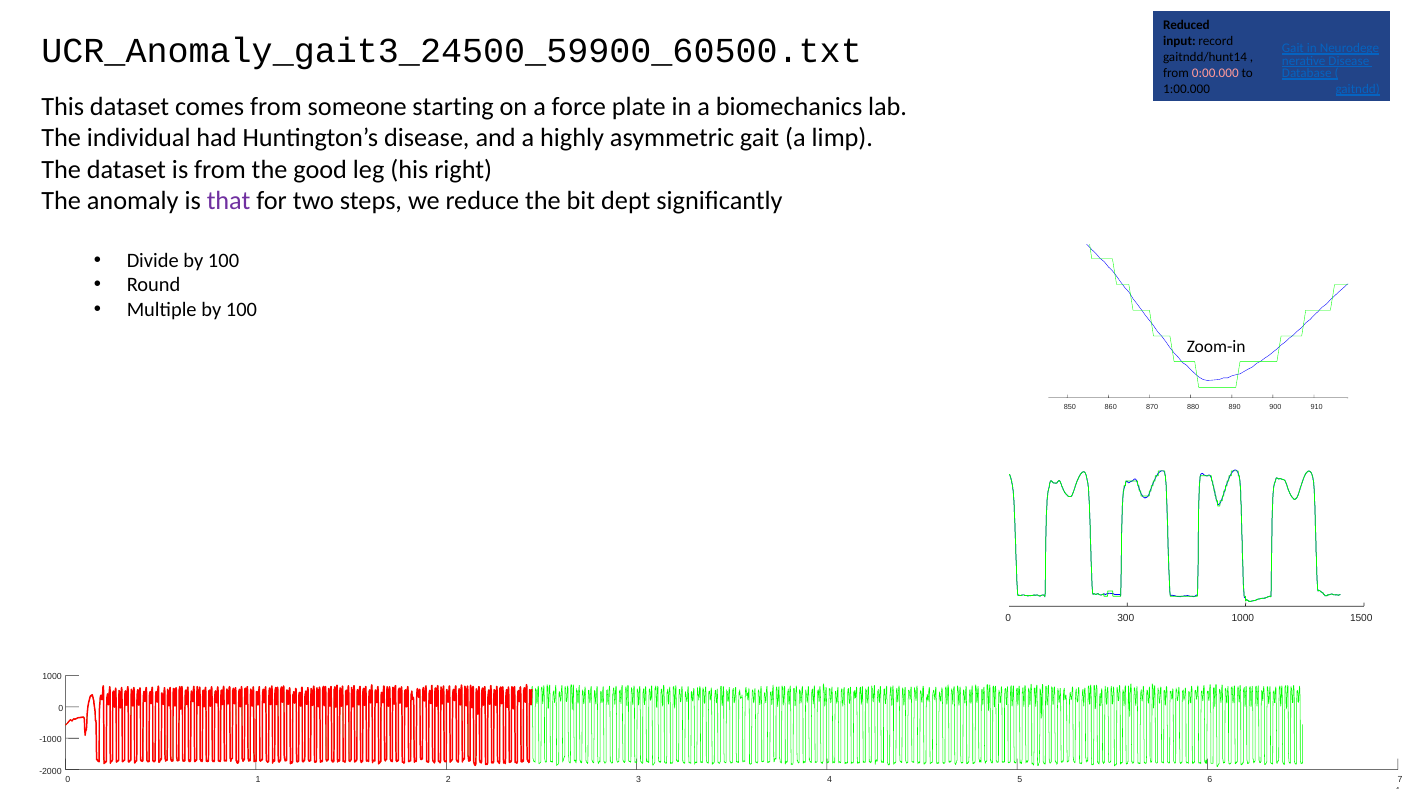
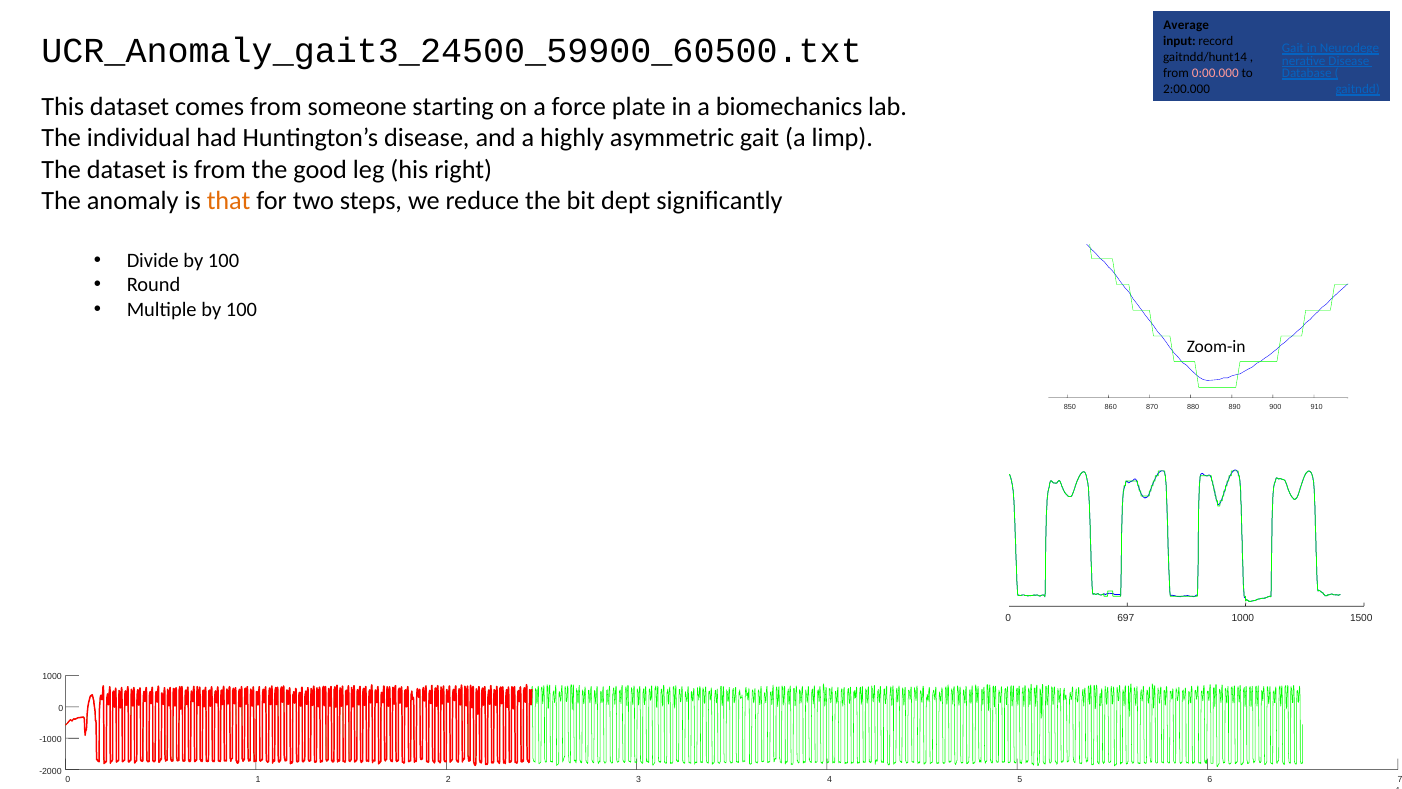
Reduced: Reduced -> Average
1:00.000: 1:00.000 -> 2:00.000
that colour: purple -> orange
300: 300 -> 697
